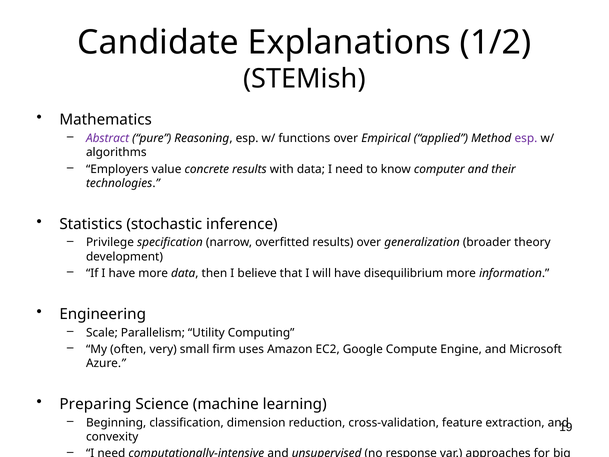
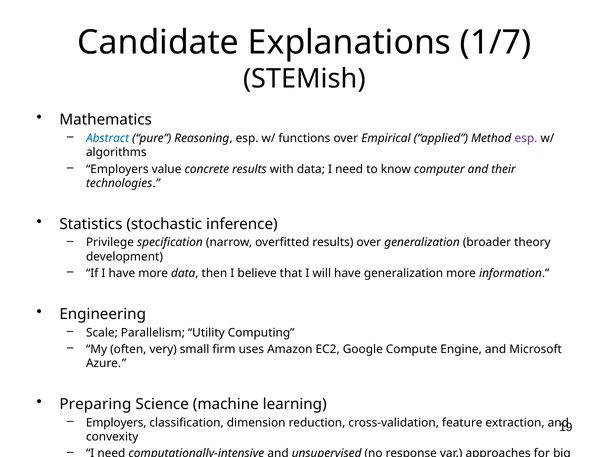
1/2: 1/2 -> 1/7
Abstract colour: purple -> blue
have disequilibrium: disequilibrium -> generalization
Beginning at (116, 423): Beginning -> Employers
